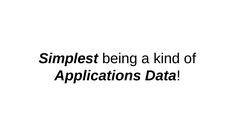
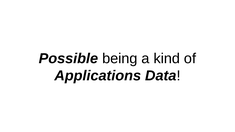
Simplest: Simplest -> Possible
